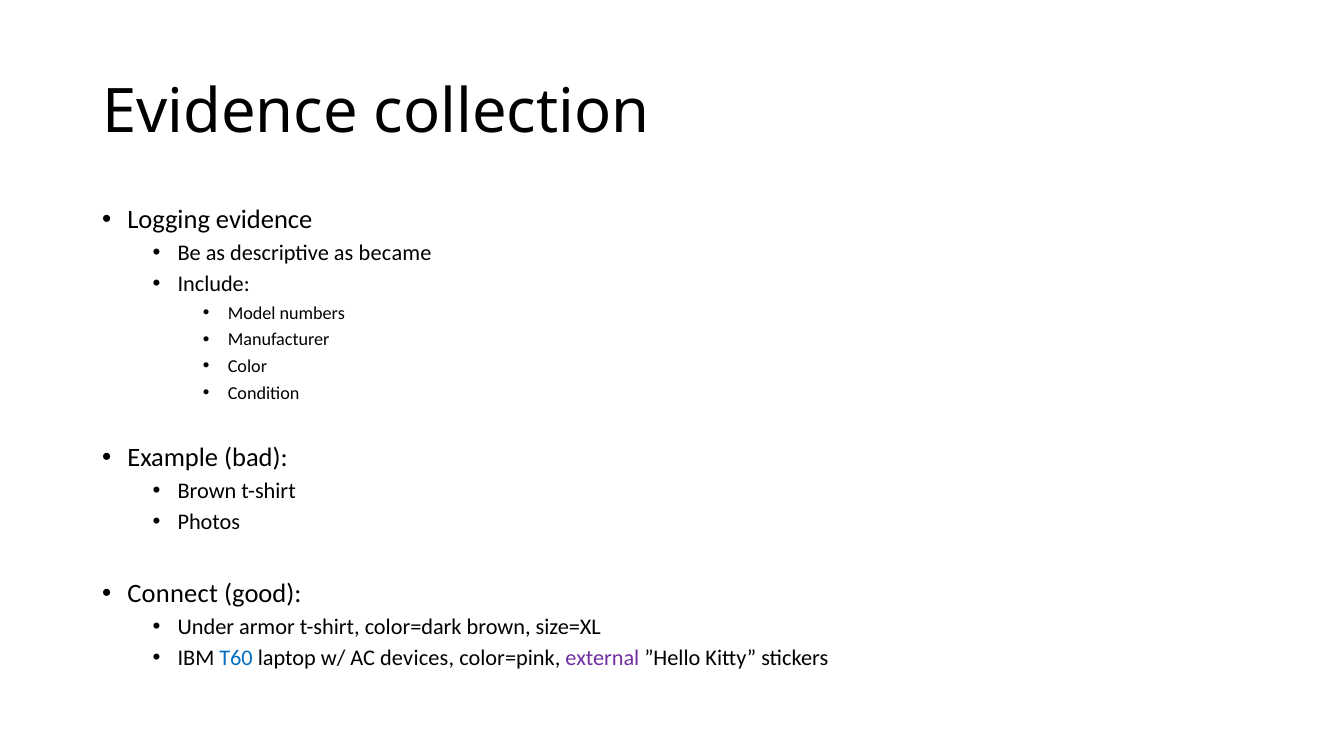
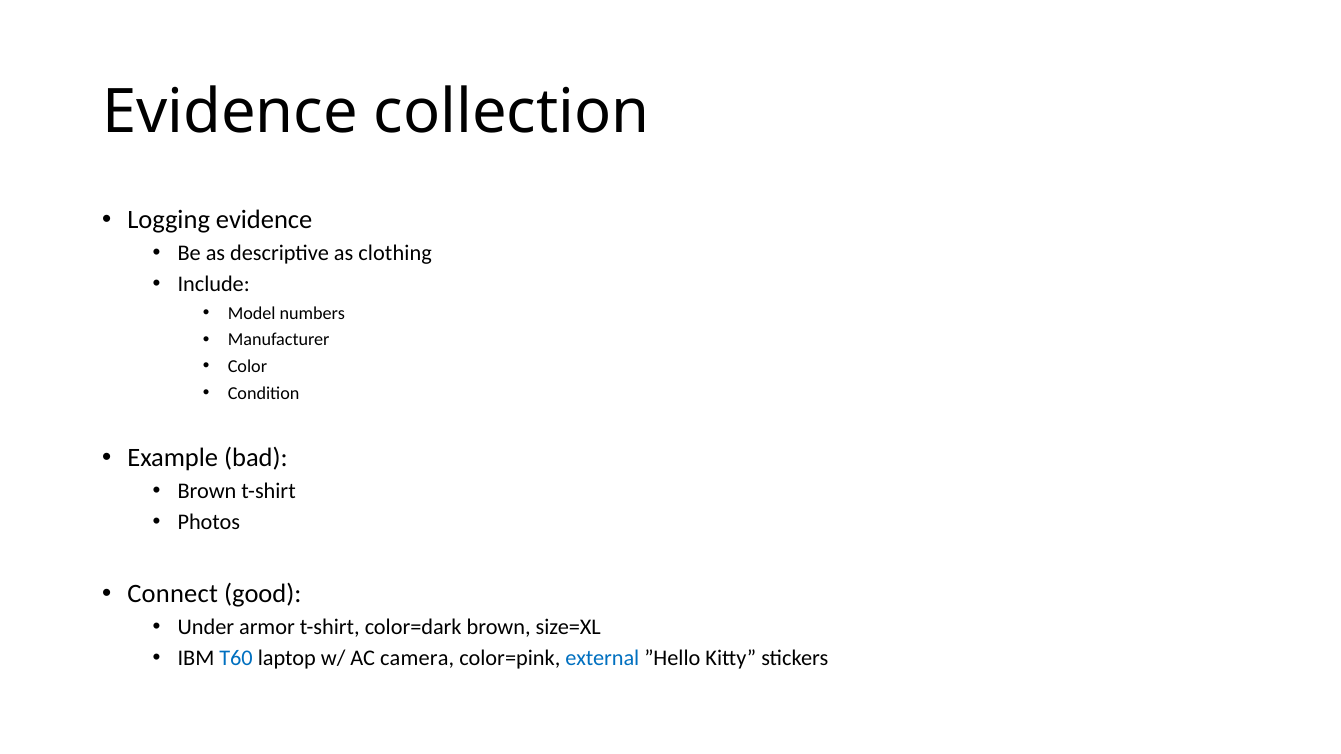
became: became -> clothing
devices: devices -> camera
external colour: purple -> blue
